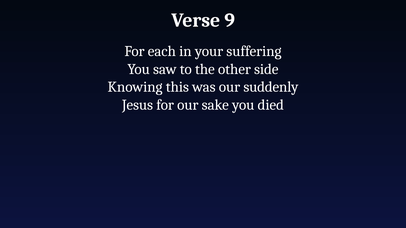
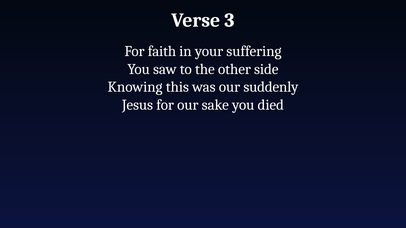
9: 9 -> 3
each: each -> faith
